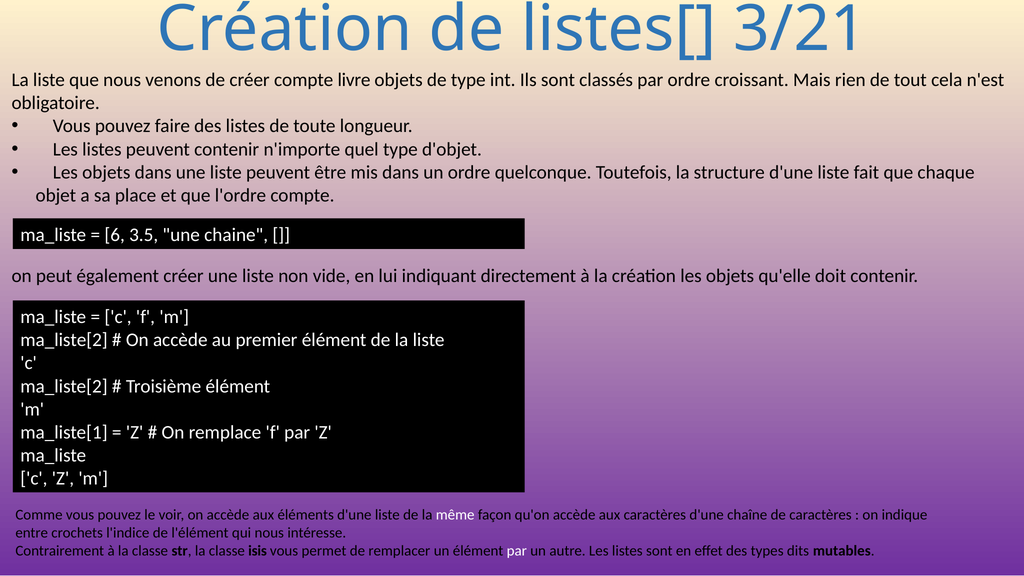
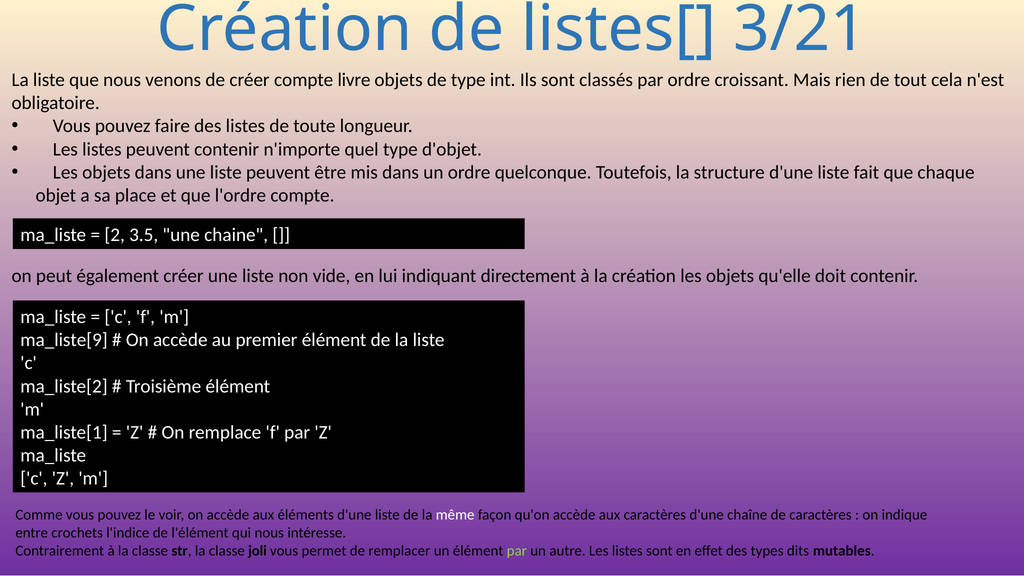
6: 6 -> 2
ma_liste[2 at (64, 340): ma_liste[2 -> ma_liste[9
isis: isis -> joli
par at (517, 551) colour: white -> light green
